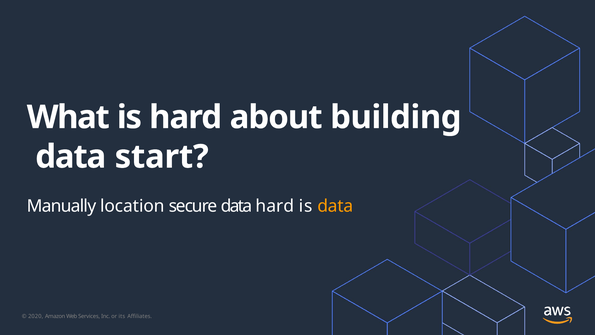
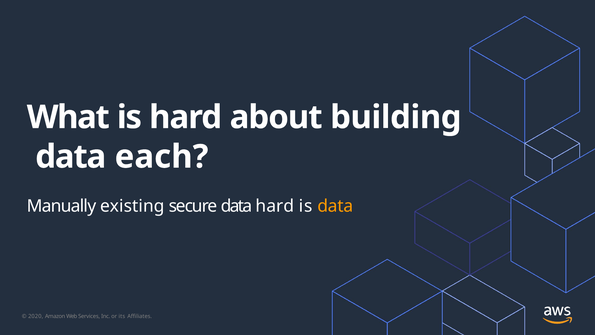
start: start -> each
location: location -> existing
